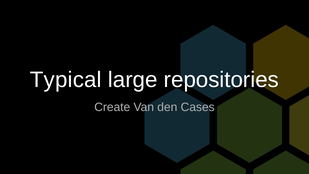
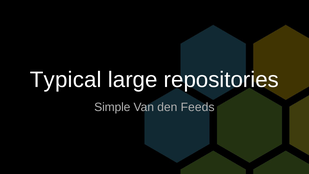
Create: Create -> Simple
Cases: Cases -> Feeds
